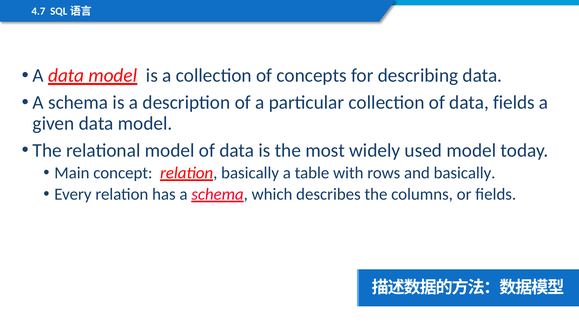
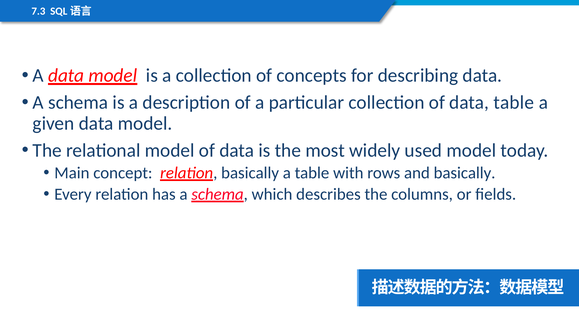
4.7: 4.7 -> 7.3
data fields: fields -> table
